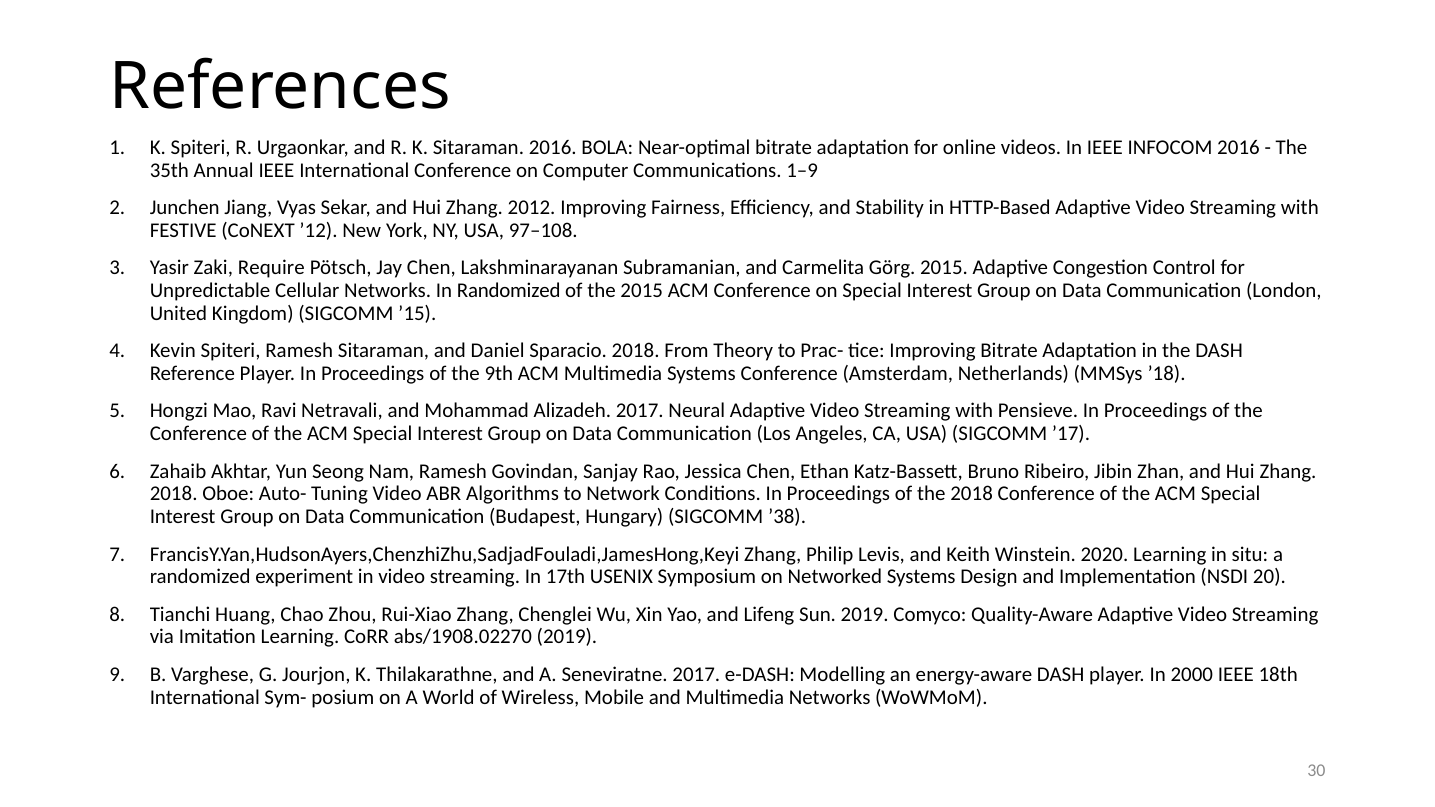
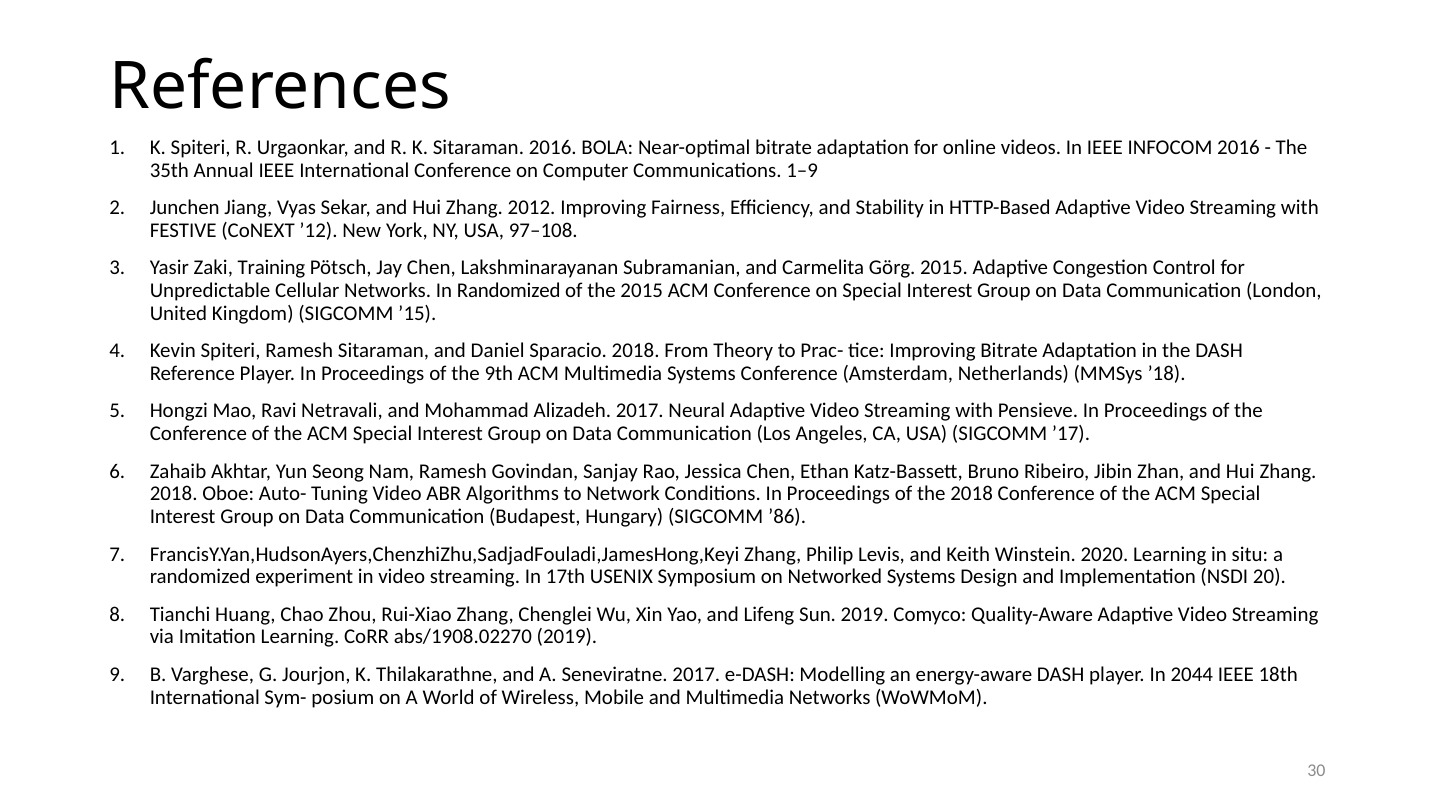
Require: Require -> Training
’38: ’38 -> ’86
2000: 2000 -> 2044
